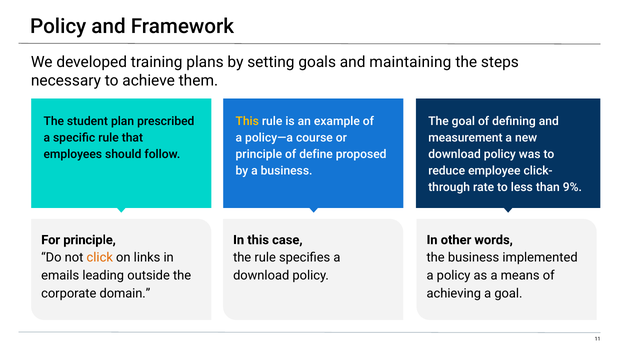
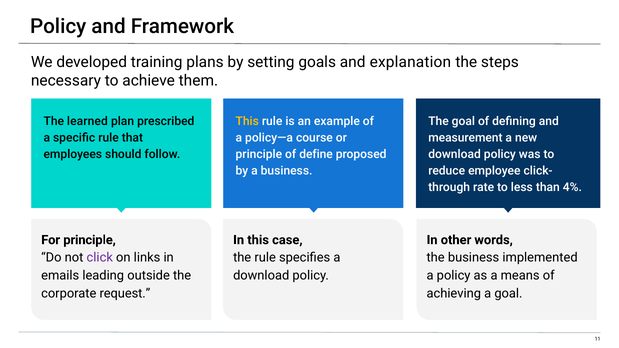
maintaining: maintaining -> explanation
student: student -> learned
9%: 9% -> 4%
click colour: orange -> purple
domain: domain -> request
